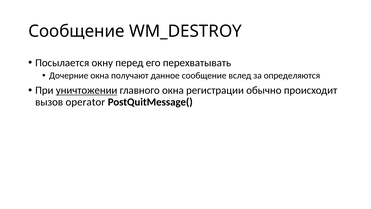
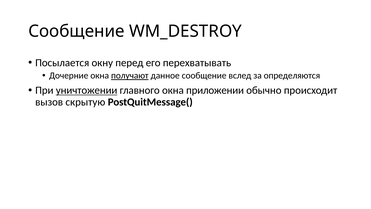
получают underline: none -> present
регистрации: регистрации -> приложении
operator: operator -> скрытую
